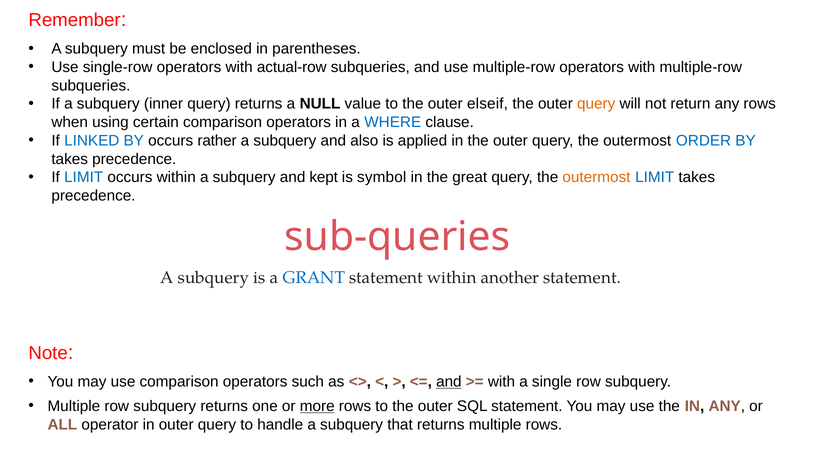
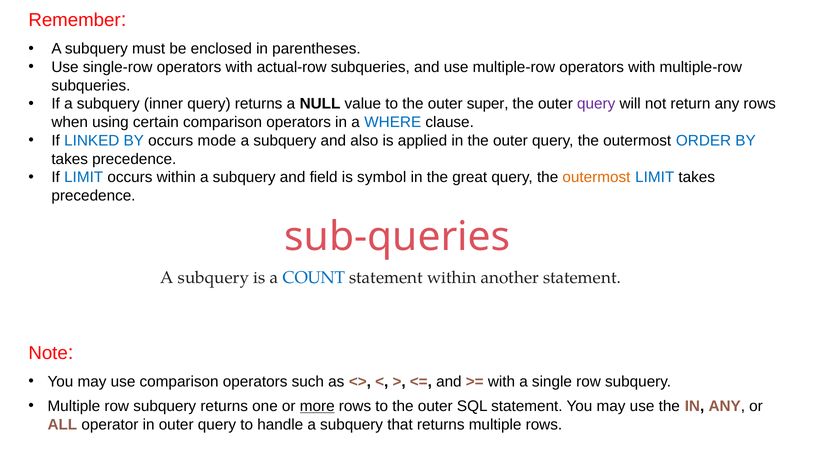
elseif: elseif -> super
query at (596, 104) colour: orange -> purple
rather: rather -> mode
kept: kept -> field
GRANT: GRANT -> COUNT
and at (449, 382) underline: present -> none
